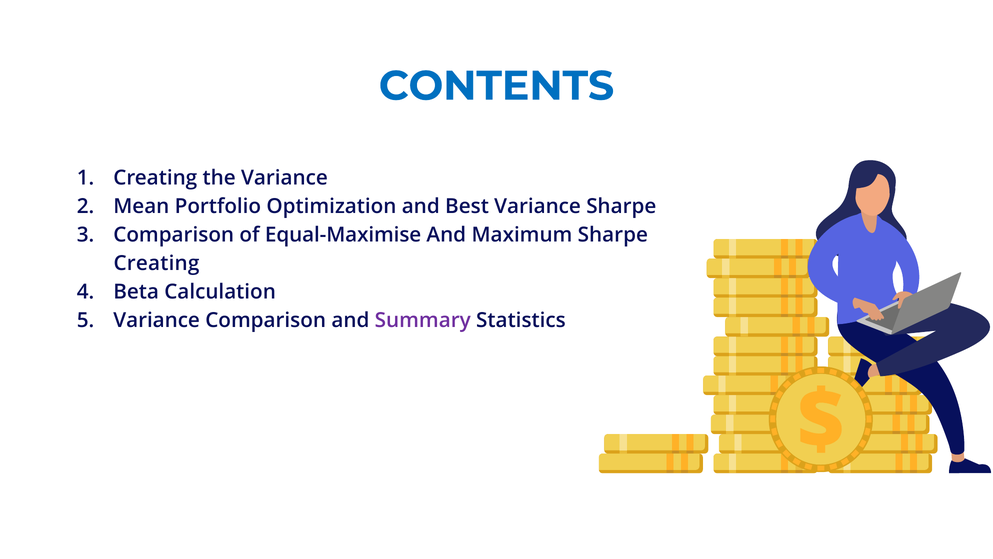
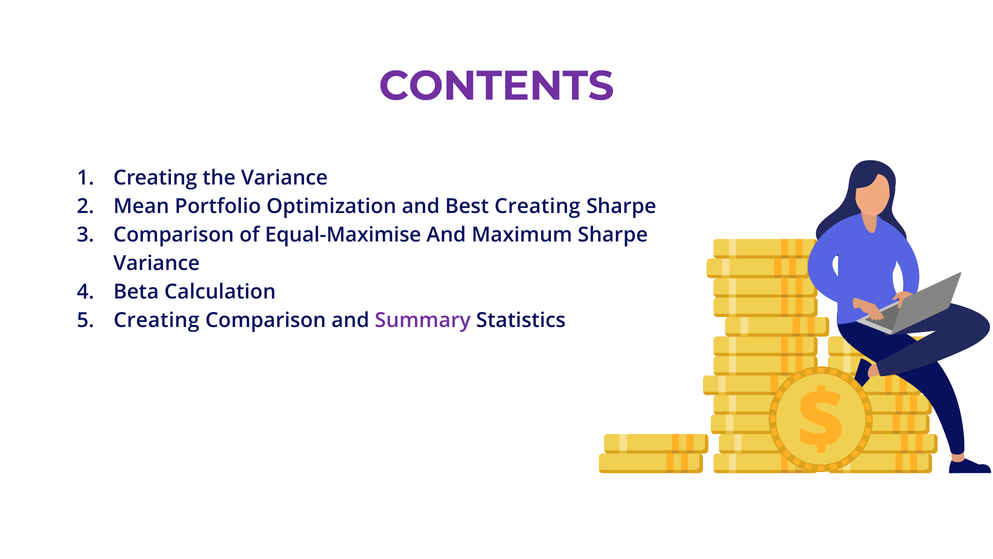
CONTENTS colour: blue -> purple
Best Variance: Variance -> Creating
Creating at (156, 263): Creating -> Variance
Variance at (157, 320): Variance -> Creating
